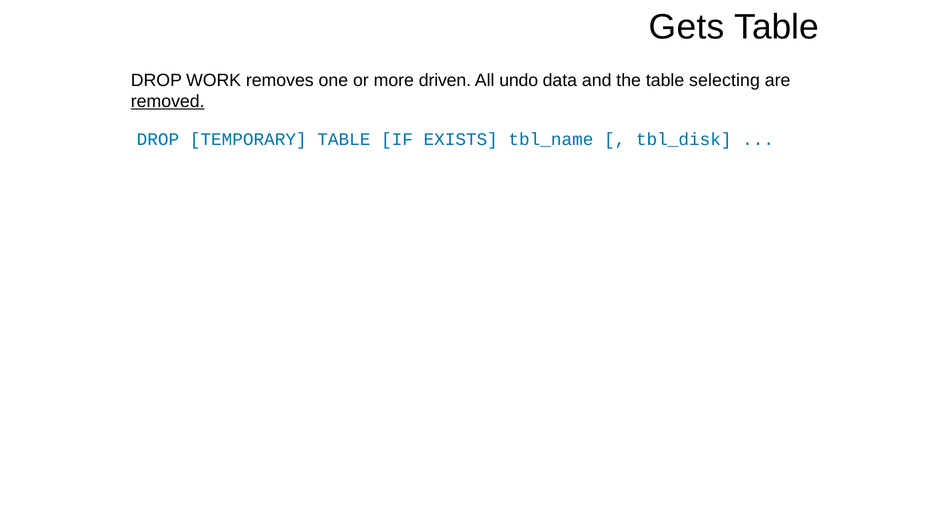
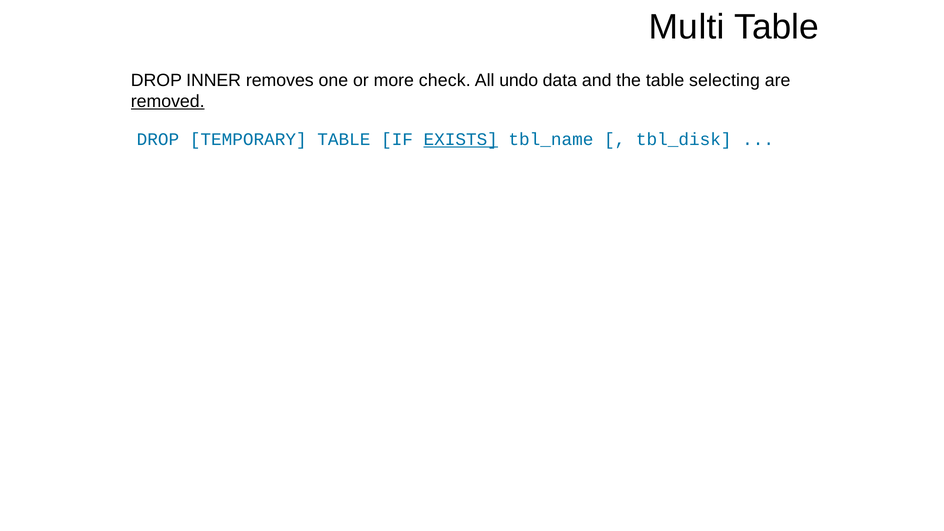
Gets: Gets -> Multi
WORK: WORK -> INNER
driven: driven -> check
EXISTS underline: none -> present
